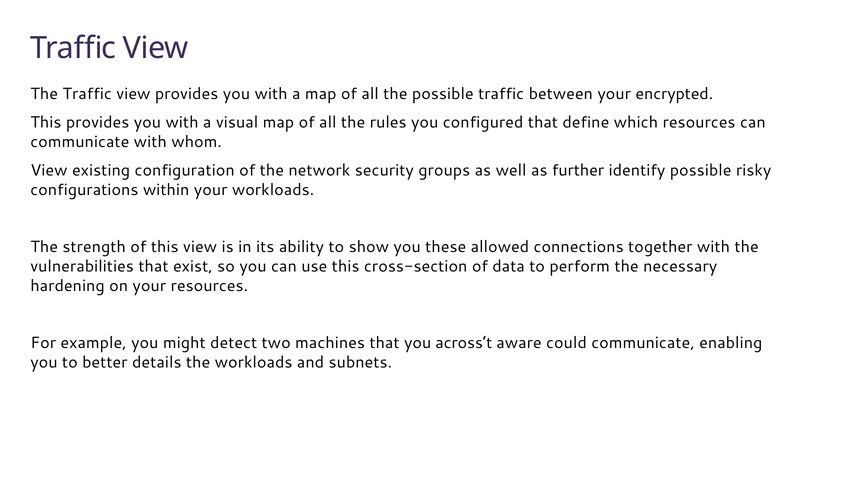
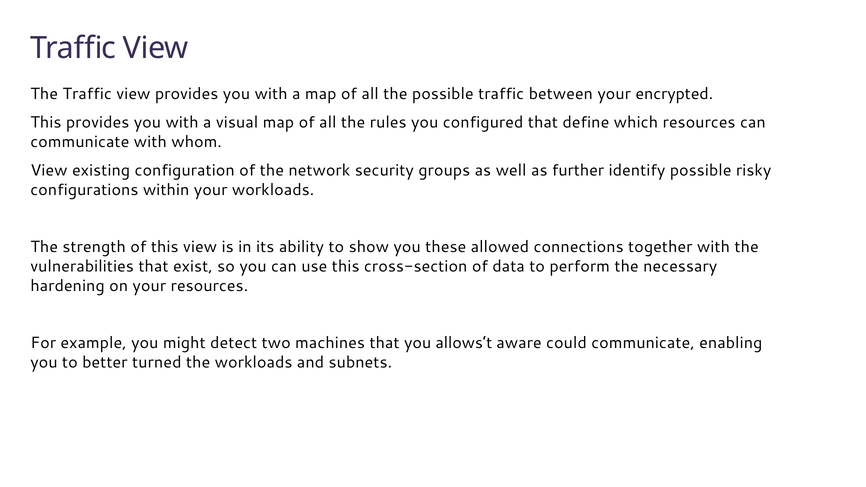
across’t: across’t -> allows’t
details: details -> turned
